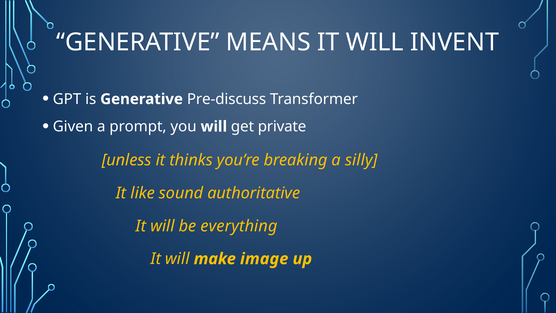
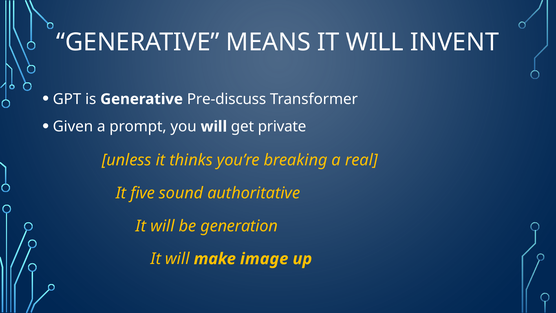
silly: silly -> real
like: like -> five
everything: everything -> generation
